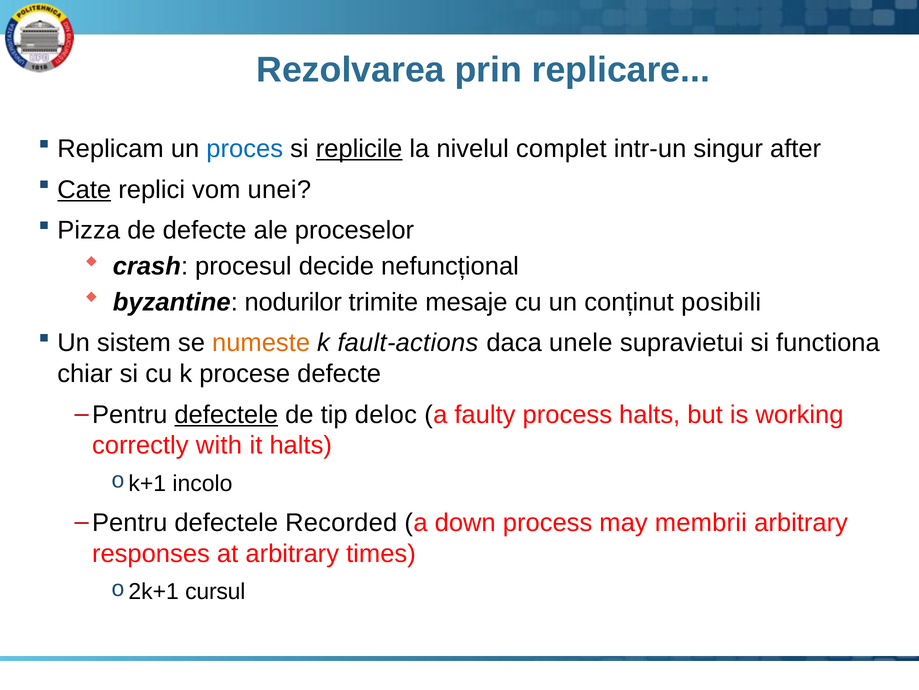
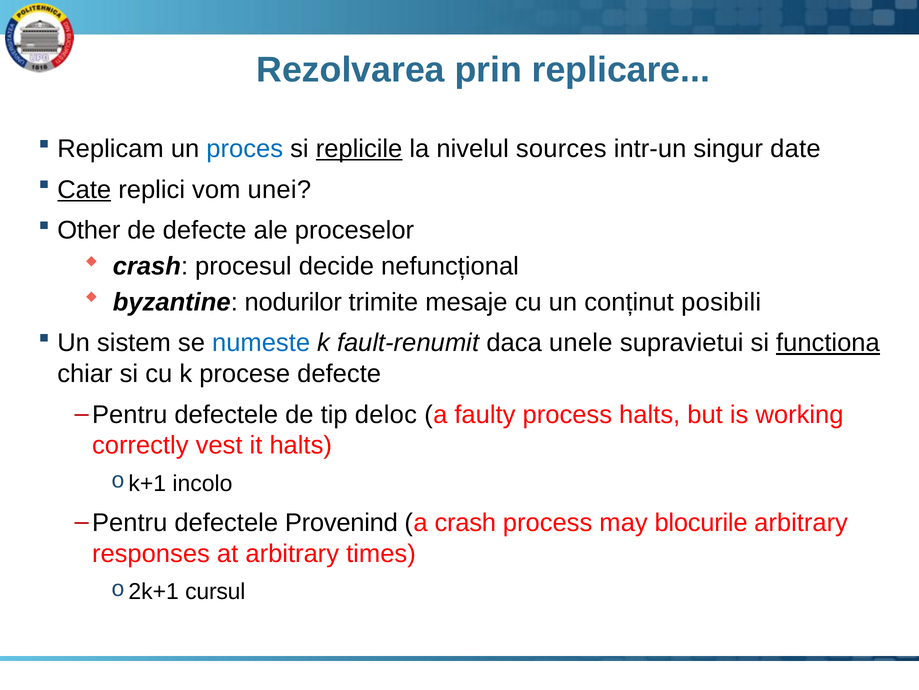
complet: complet -> sources
after: after -> date
Pizza: Pizza -> Other
numeste colour: orange -> blue
fault-actions: fault-actions -> fault-renumit
functiona underline: none -> present
defectele at (226, 414) underline: present -> none
with: with -> vest
Recorded: Recorded -> Provenind
a down: down -> crash
membrii: membrii -> blocurile
